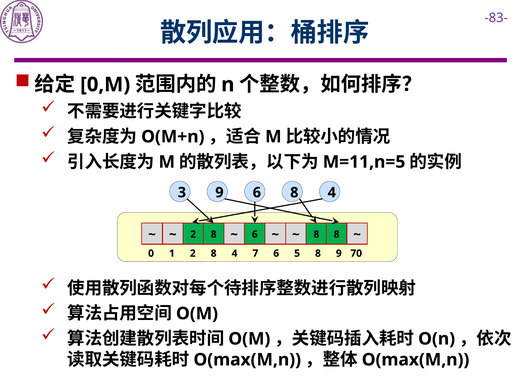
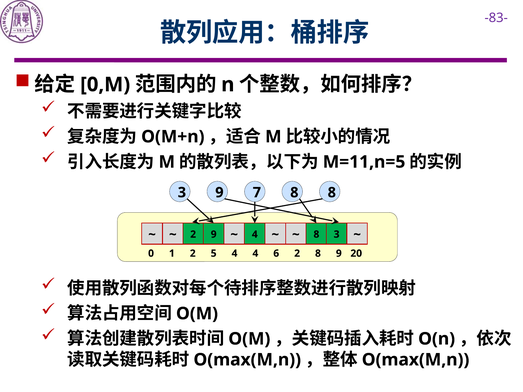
9 6: 6 -> 7
4 at (332, 193): 4 -> 8
8 at (214, 234): 8 -> 9
6 at (255, 234): 6 -> 4
8 8: 8 -> 3
1 2 8: 8 -> 5
4 7: 7 -> 4
6 5: 5 -> 2
70: 70 -> 20
